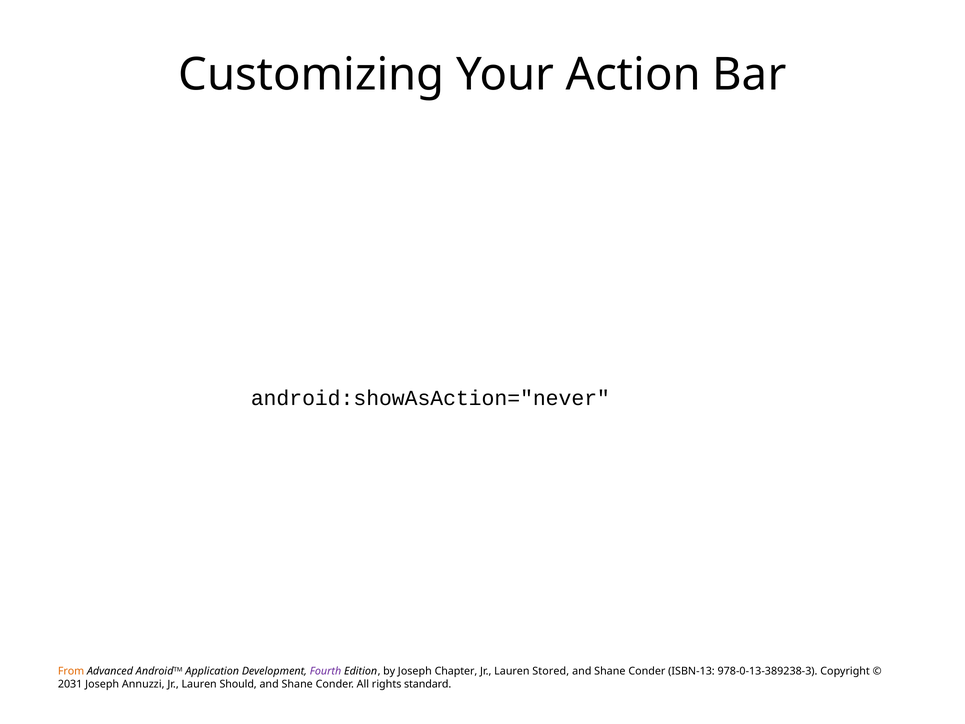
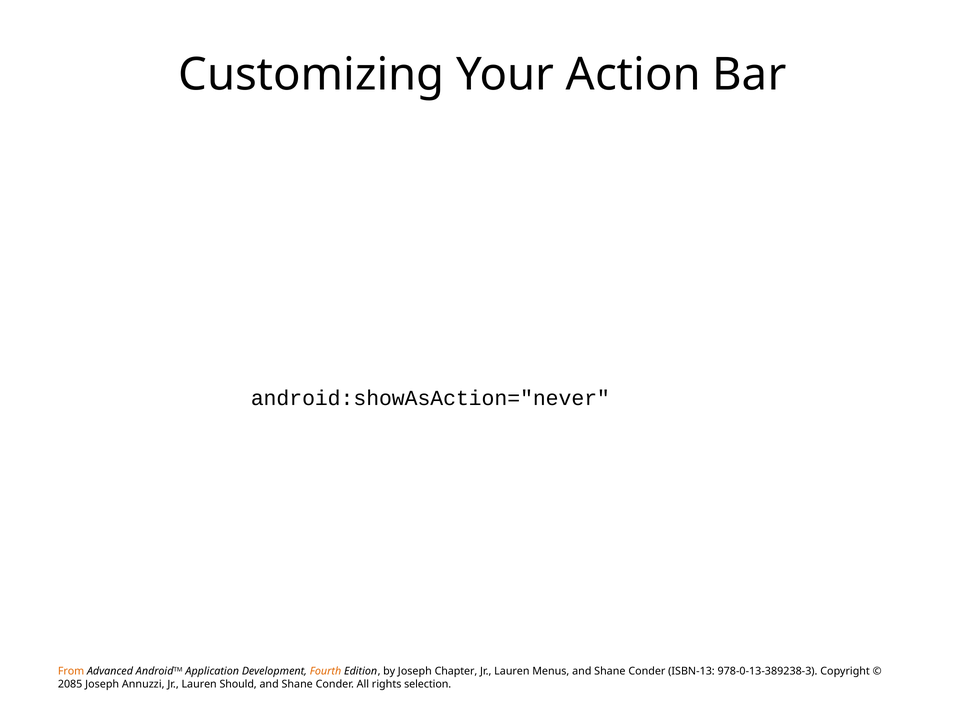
Fourth colour: purple -> orange
Stored: Stored -> Menus
2031: 2031 -> 2085
standard: standard -> selection
